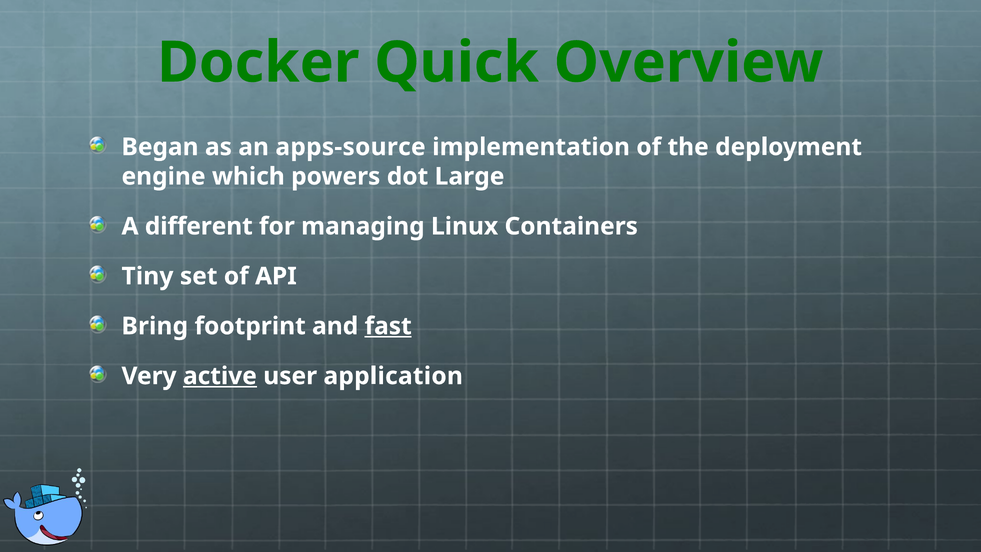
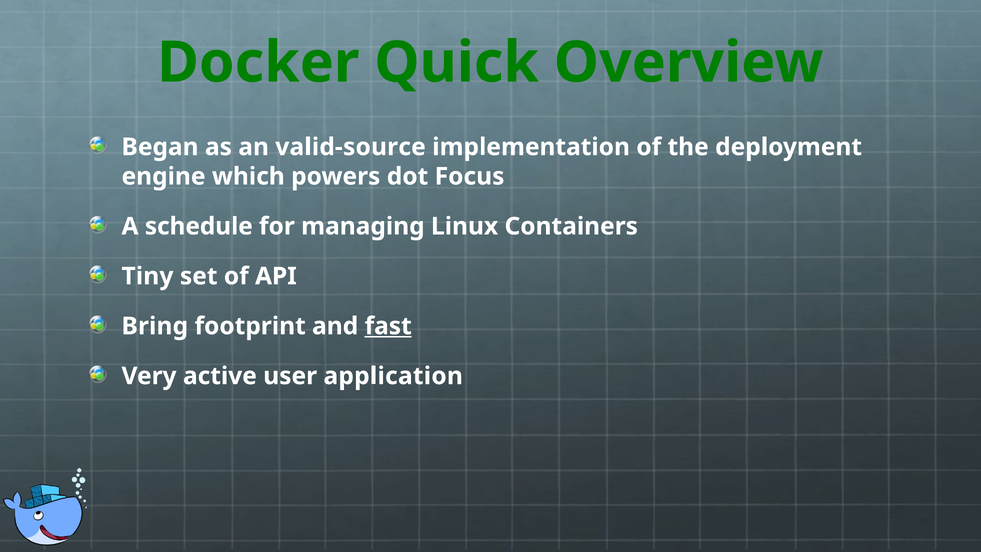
apps-source: apps-source -> valid-source
Large: Large -> Focus
different: different -> schedule
active underline: present -> none
